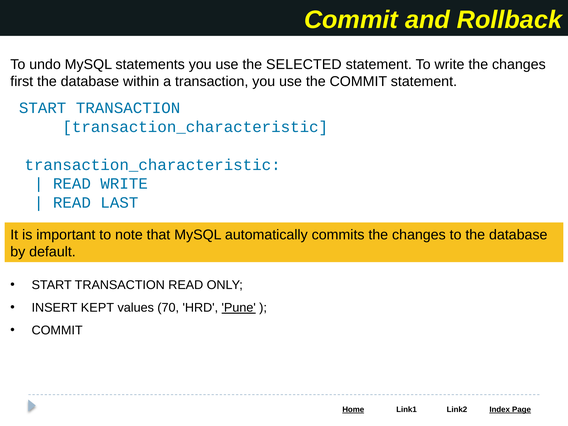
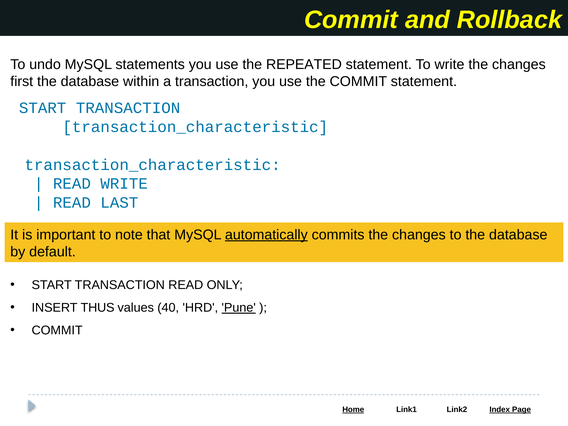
SELECTED: SELECTED -> REPEATED
automatically underline: none -> present
KEPT: KEPT -> THUS
70: 70 -> 40
